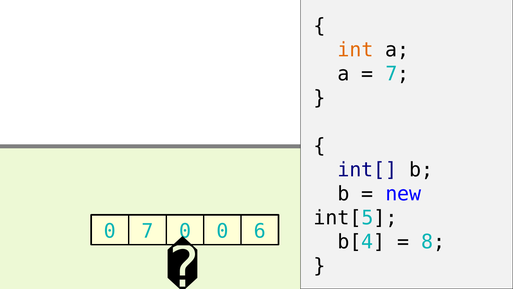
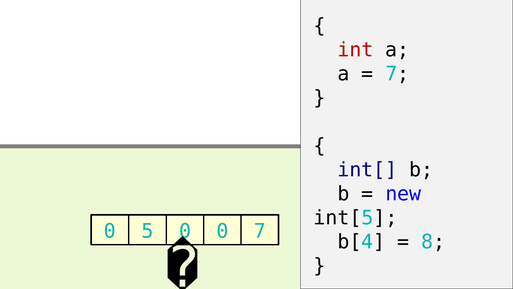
int colour: orange -> red
0 7: 7 -> 5
0 6: 6 -> 7
